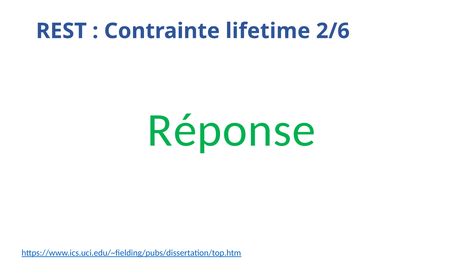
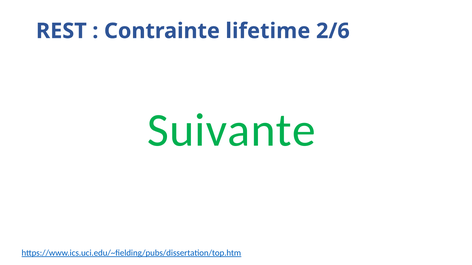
Réponse: Réponse -> Suivante
